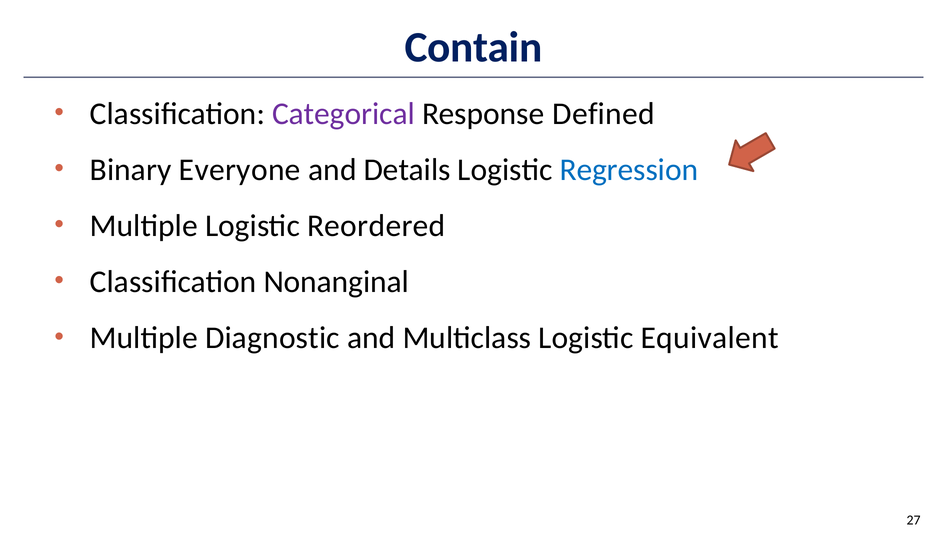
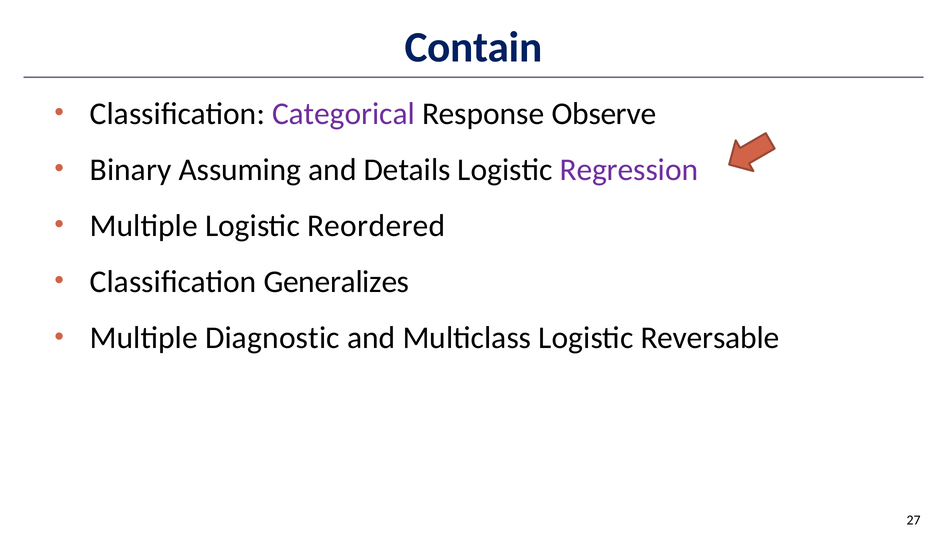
Defined: Defined -> Observe
Everyone: Everyone -> Assuming
Regression colour: blue -> purple
Nonanginal: Nonanginal -> Generalizes
Equivalent: Equivalent -> Reversable
